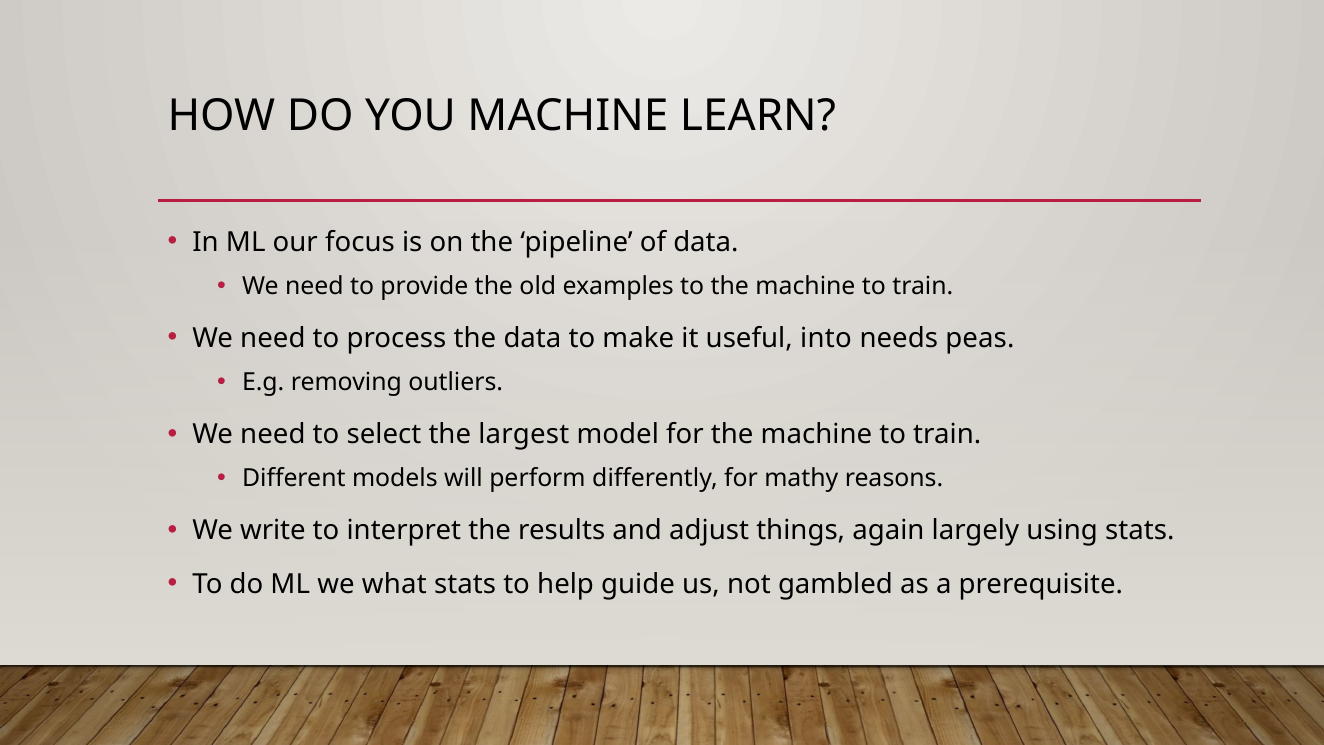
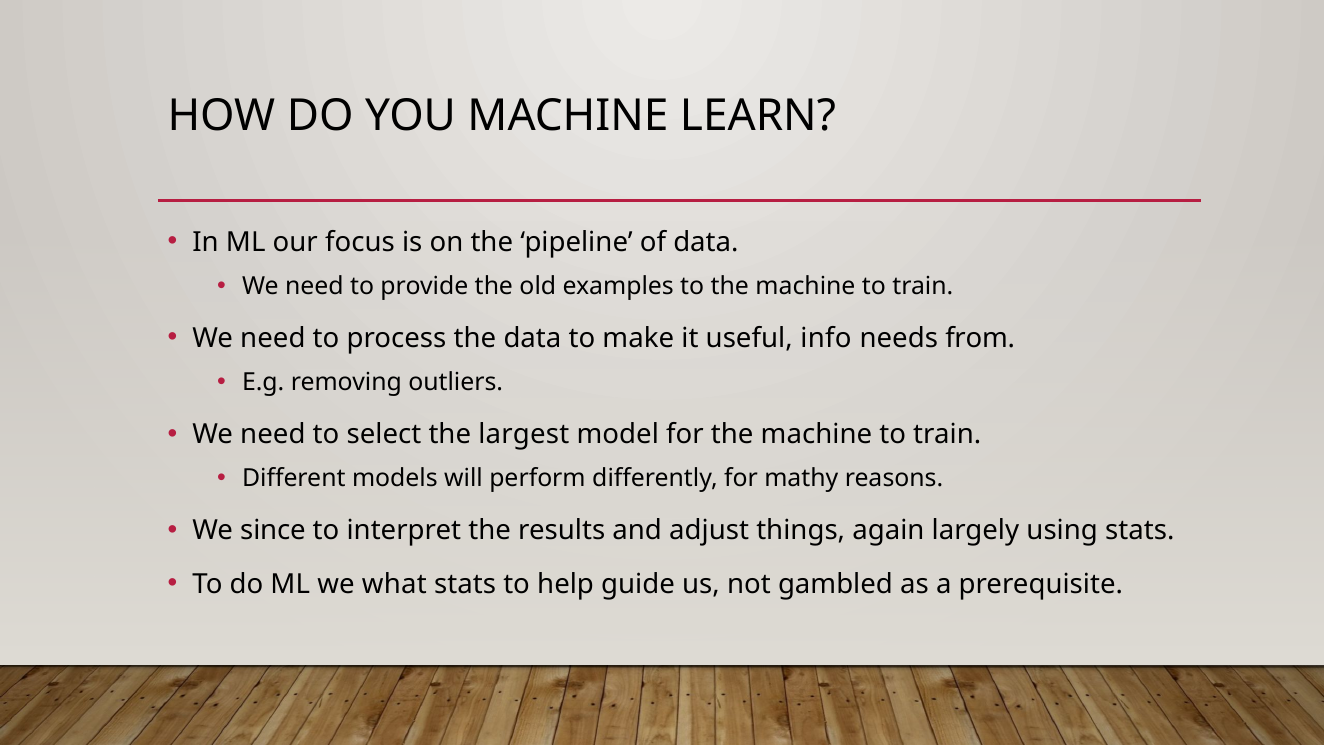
into: into -> info
peas: peas -> from
write: write -> since
